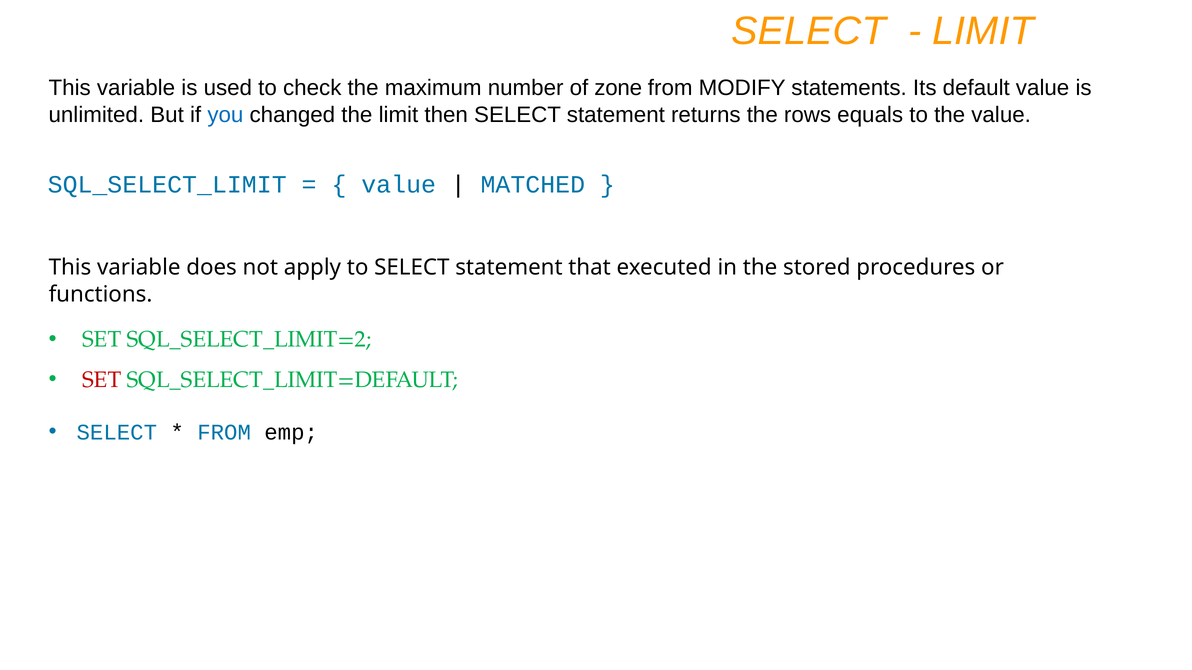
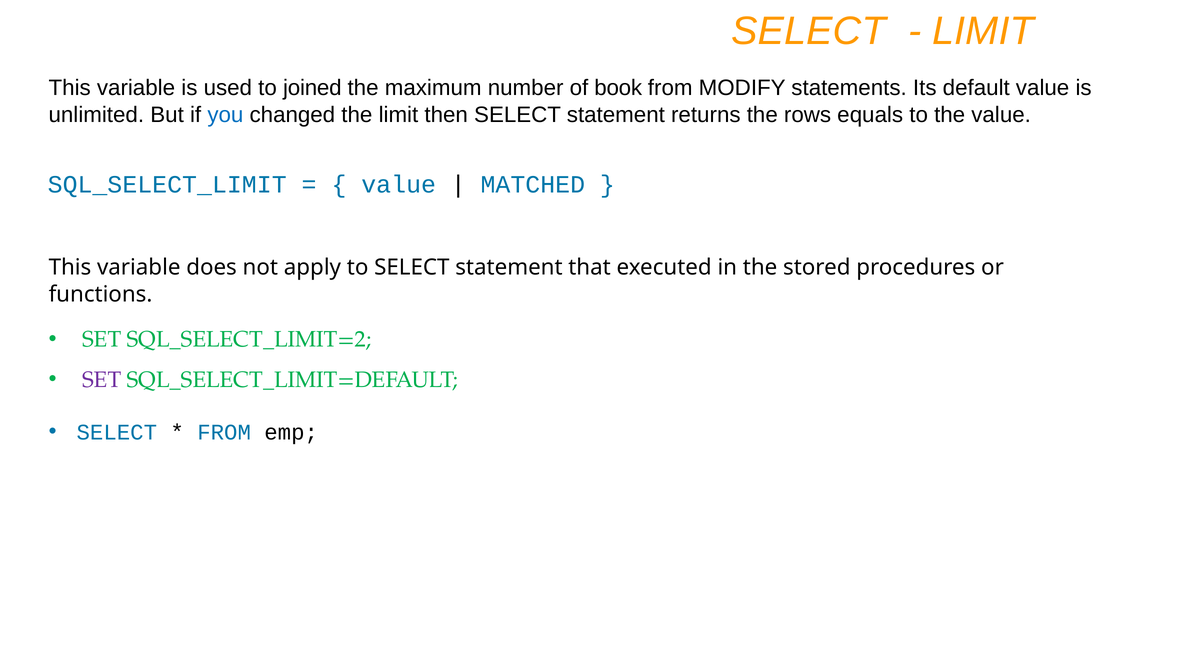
check: check -> joined
zone: zone -> book
SET at (102, 380) colour: red -> purple
